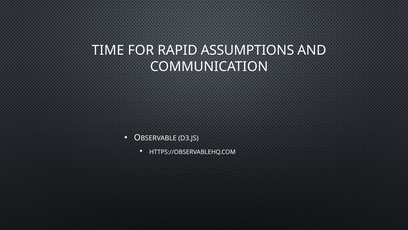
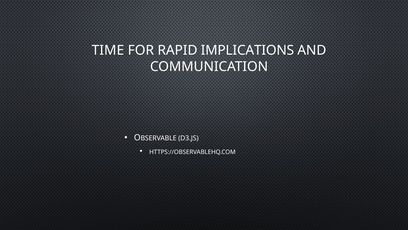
ASSUMPTIONS: ASSUMPTIONS -> IMPLICATIONS
